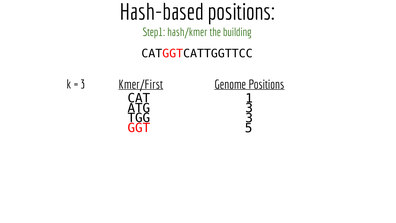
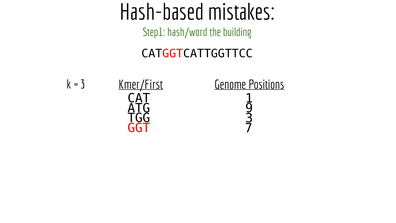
Hash-based positions: positions -> mistakes
hash/kmer: hash/kmer -> hash/word
ATG 3: 3 -> 9
5: 5 -> 7
